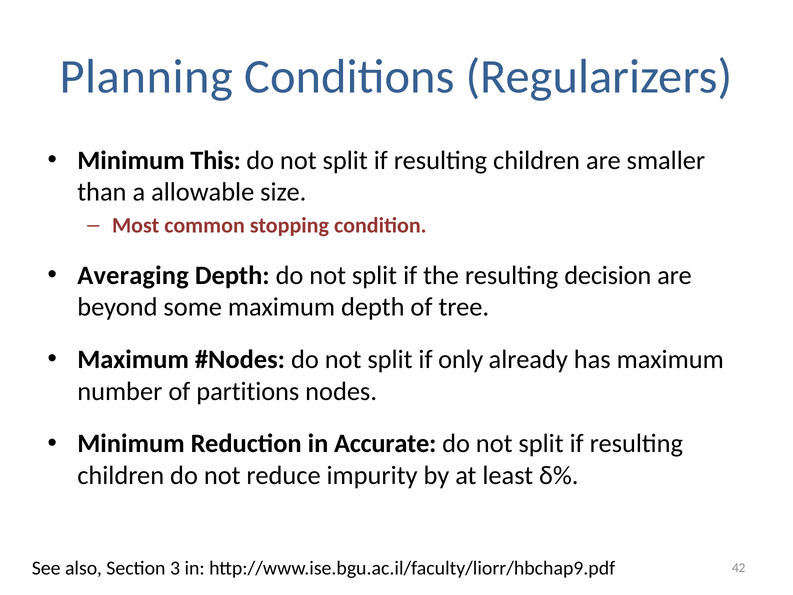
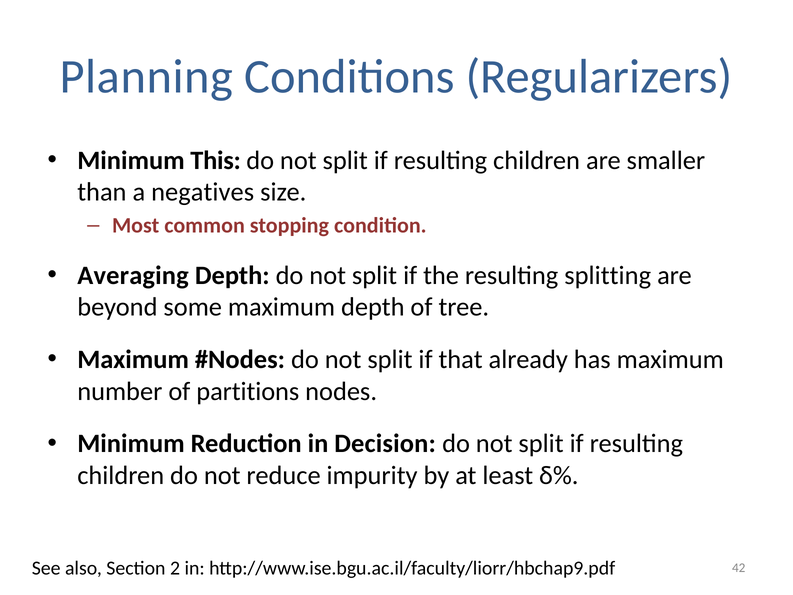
allowable: allowable -> negatives
decision: decision -> splitting
only: only -> that
Accurate: Accurate -> Decision
3: 3 -> 2
